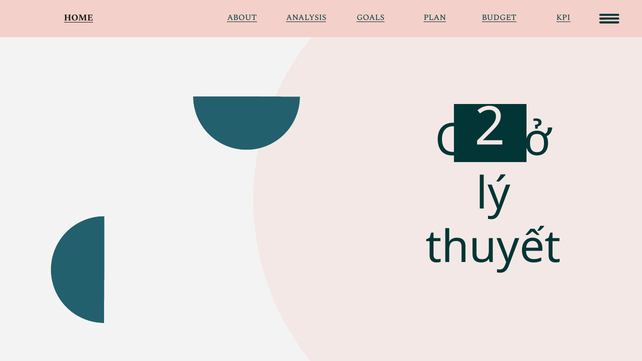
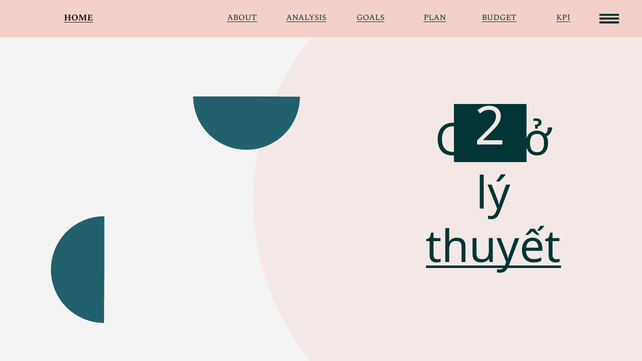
thuyết underline: none -> present
